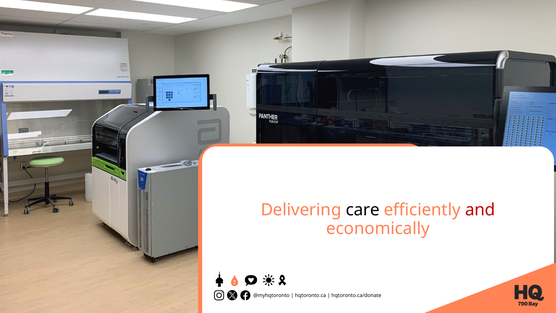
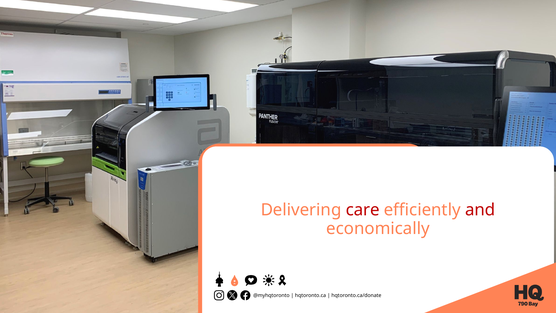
care colour: black -> red
